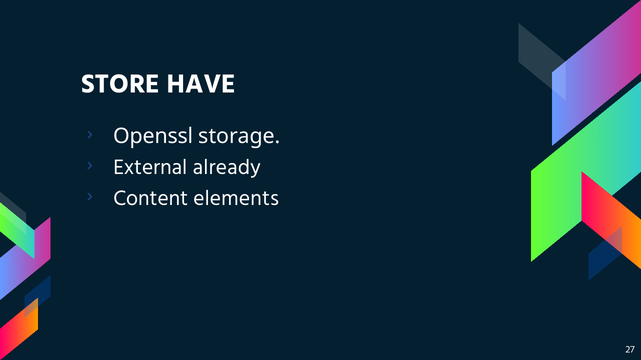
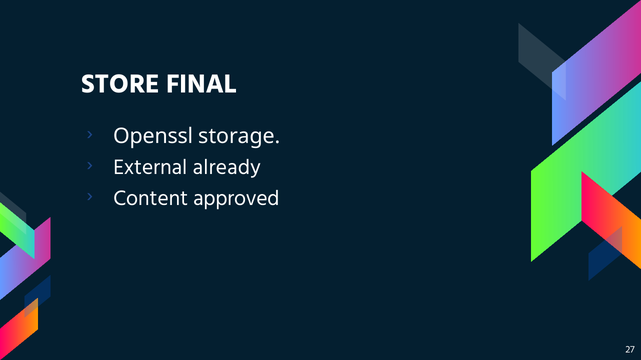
HAVE: HAVE -> FINAL
elements: elements -> approved
